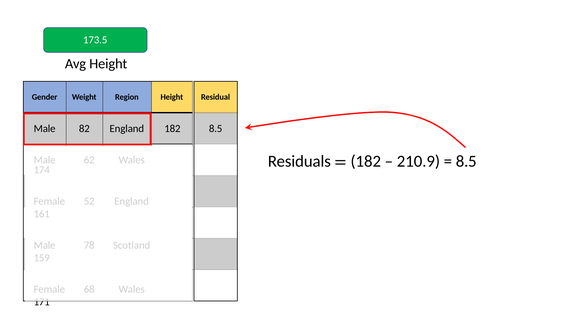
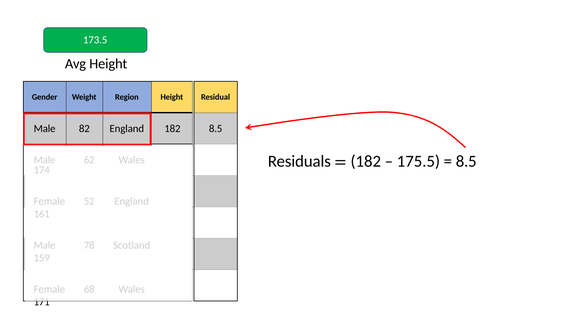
210.9: 210.9 -> 175.5
